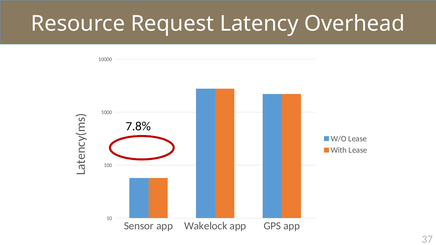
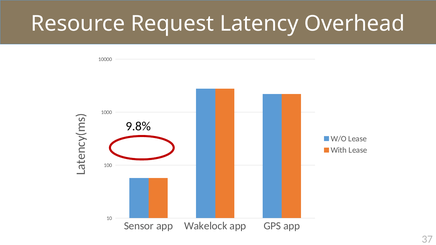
7.8%: 7.8% -> 9.8%
